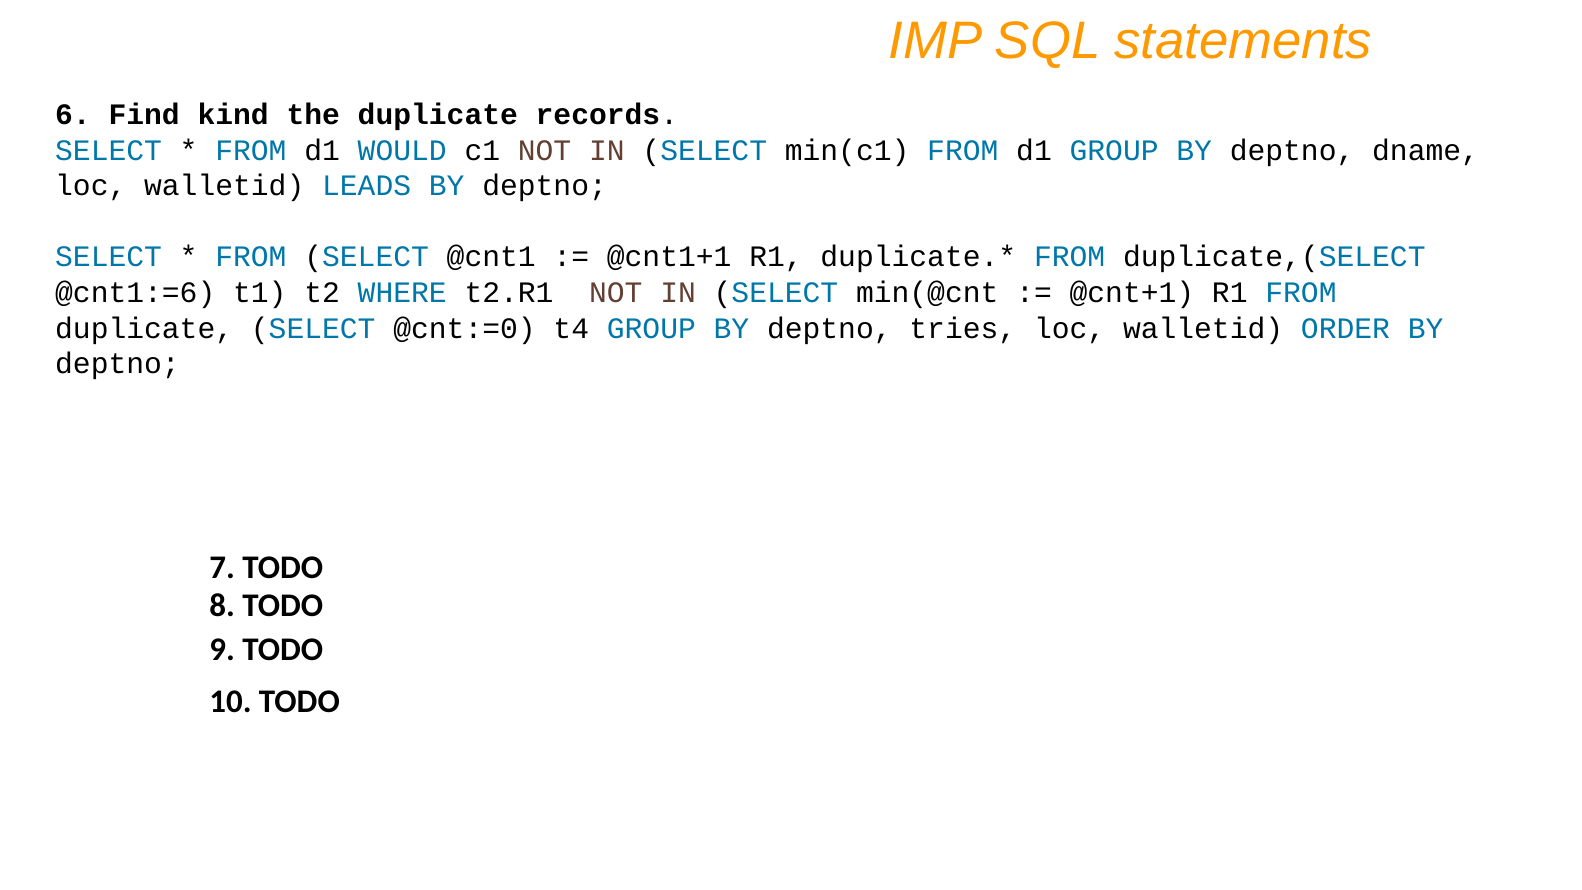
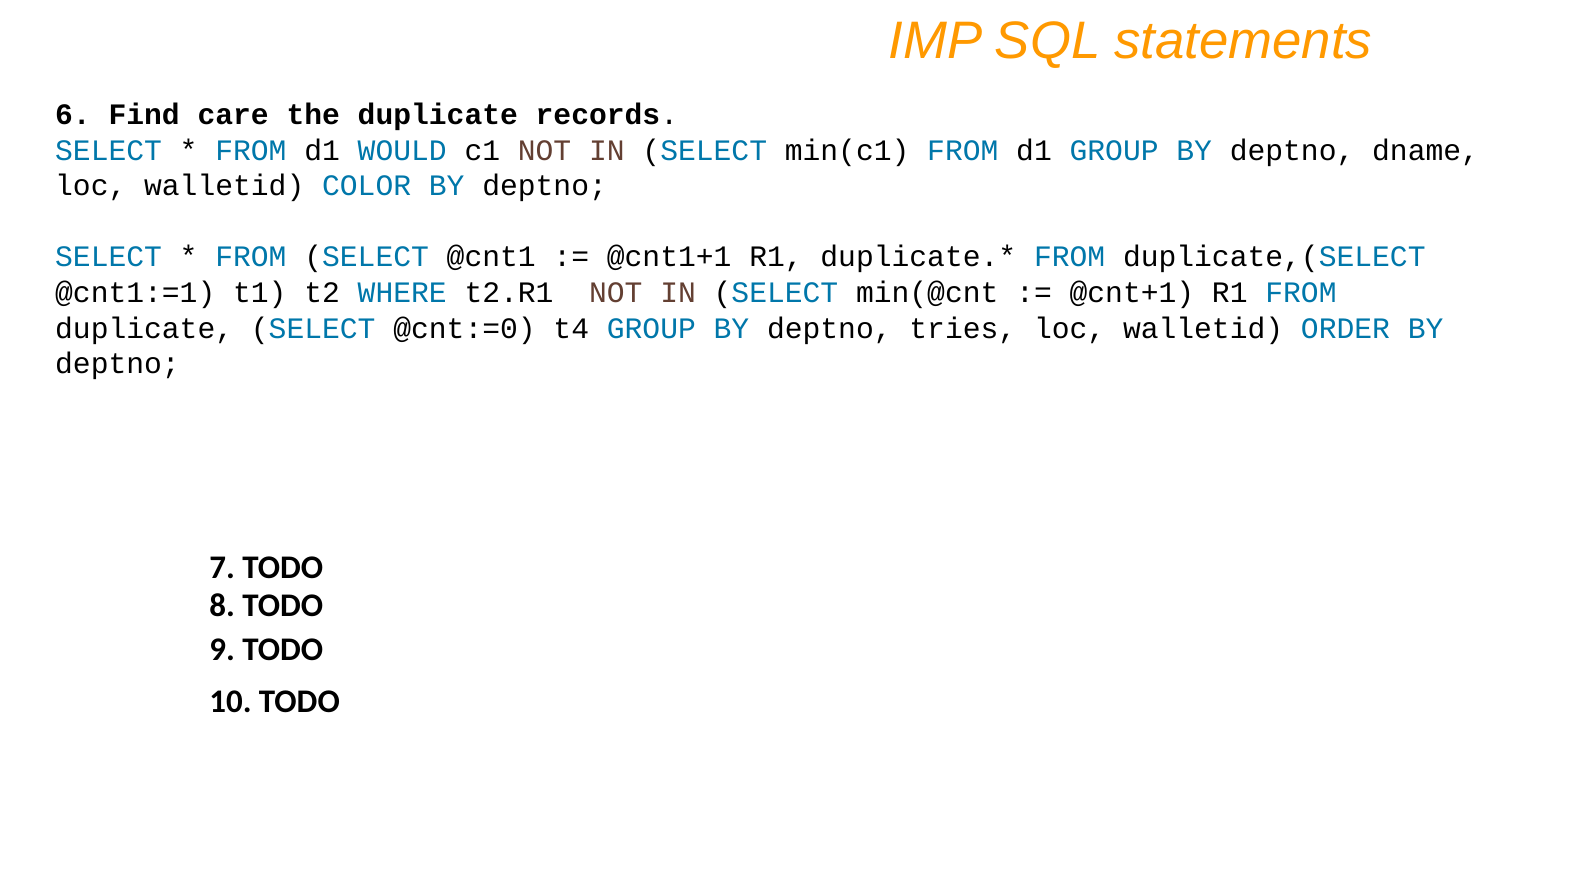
kind: kind -> care
LEADS: LEADS -> COLOR
@cnt1:=6: @cnt1:=6 -> @cnt1:=1
